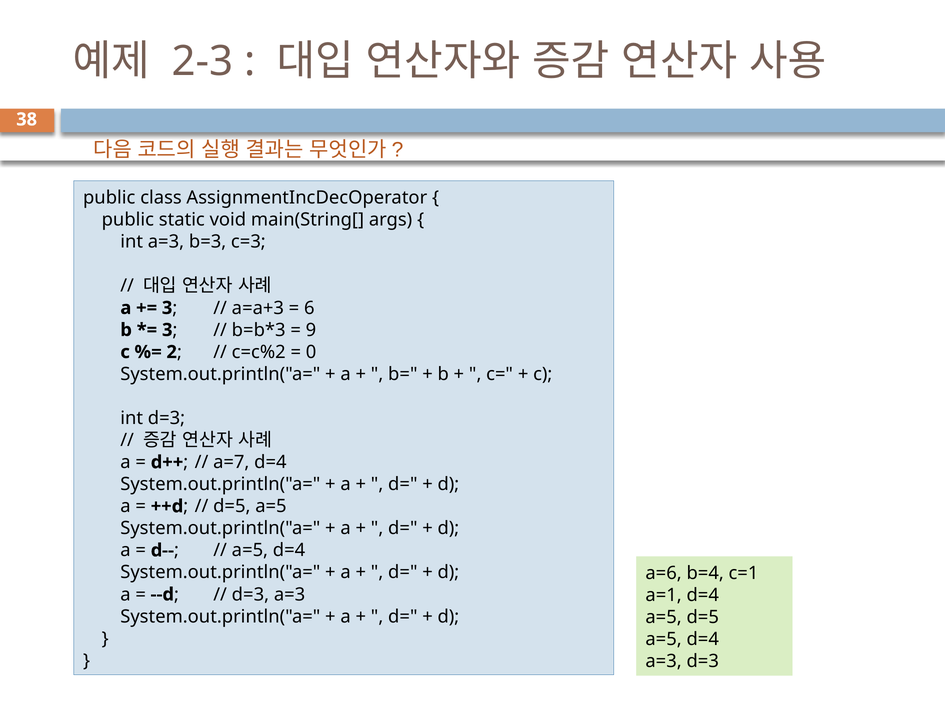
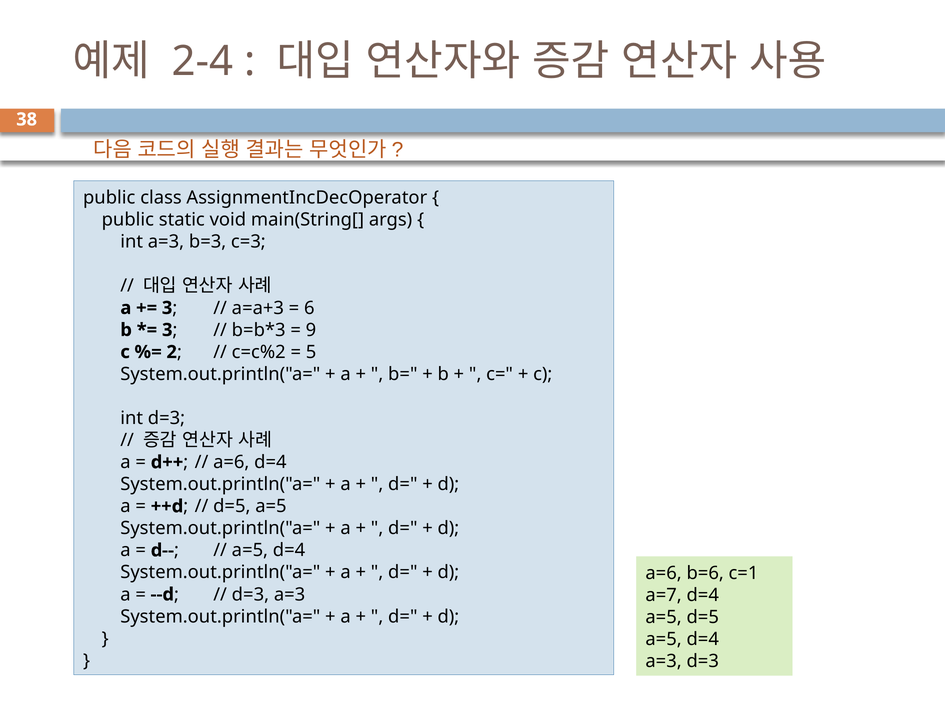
2-3: 2-3 -> 2-4
0: 0 -> 5
a=7 at (231, 463): a=7 -> a=6
b=4: b=4 -> b=6
a=1: a=1 -> a=7
